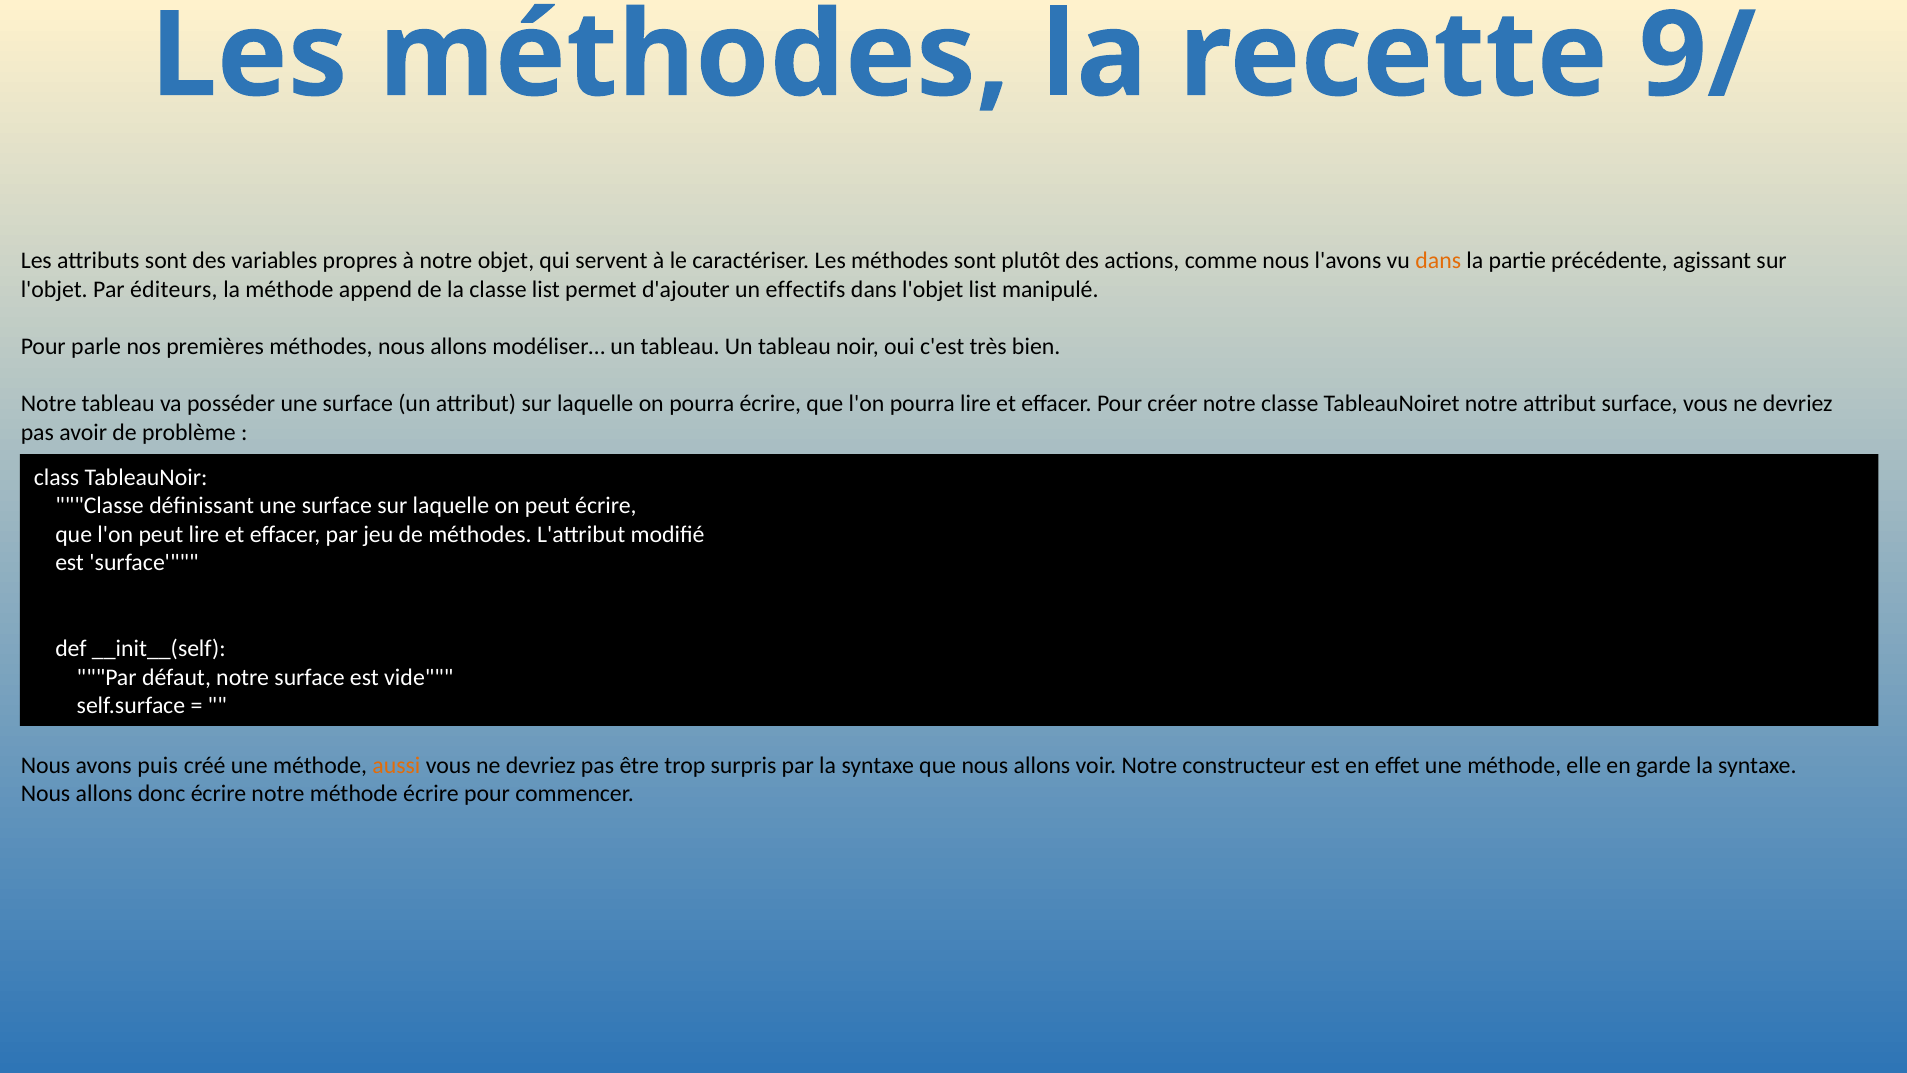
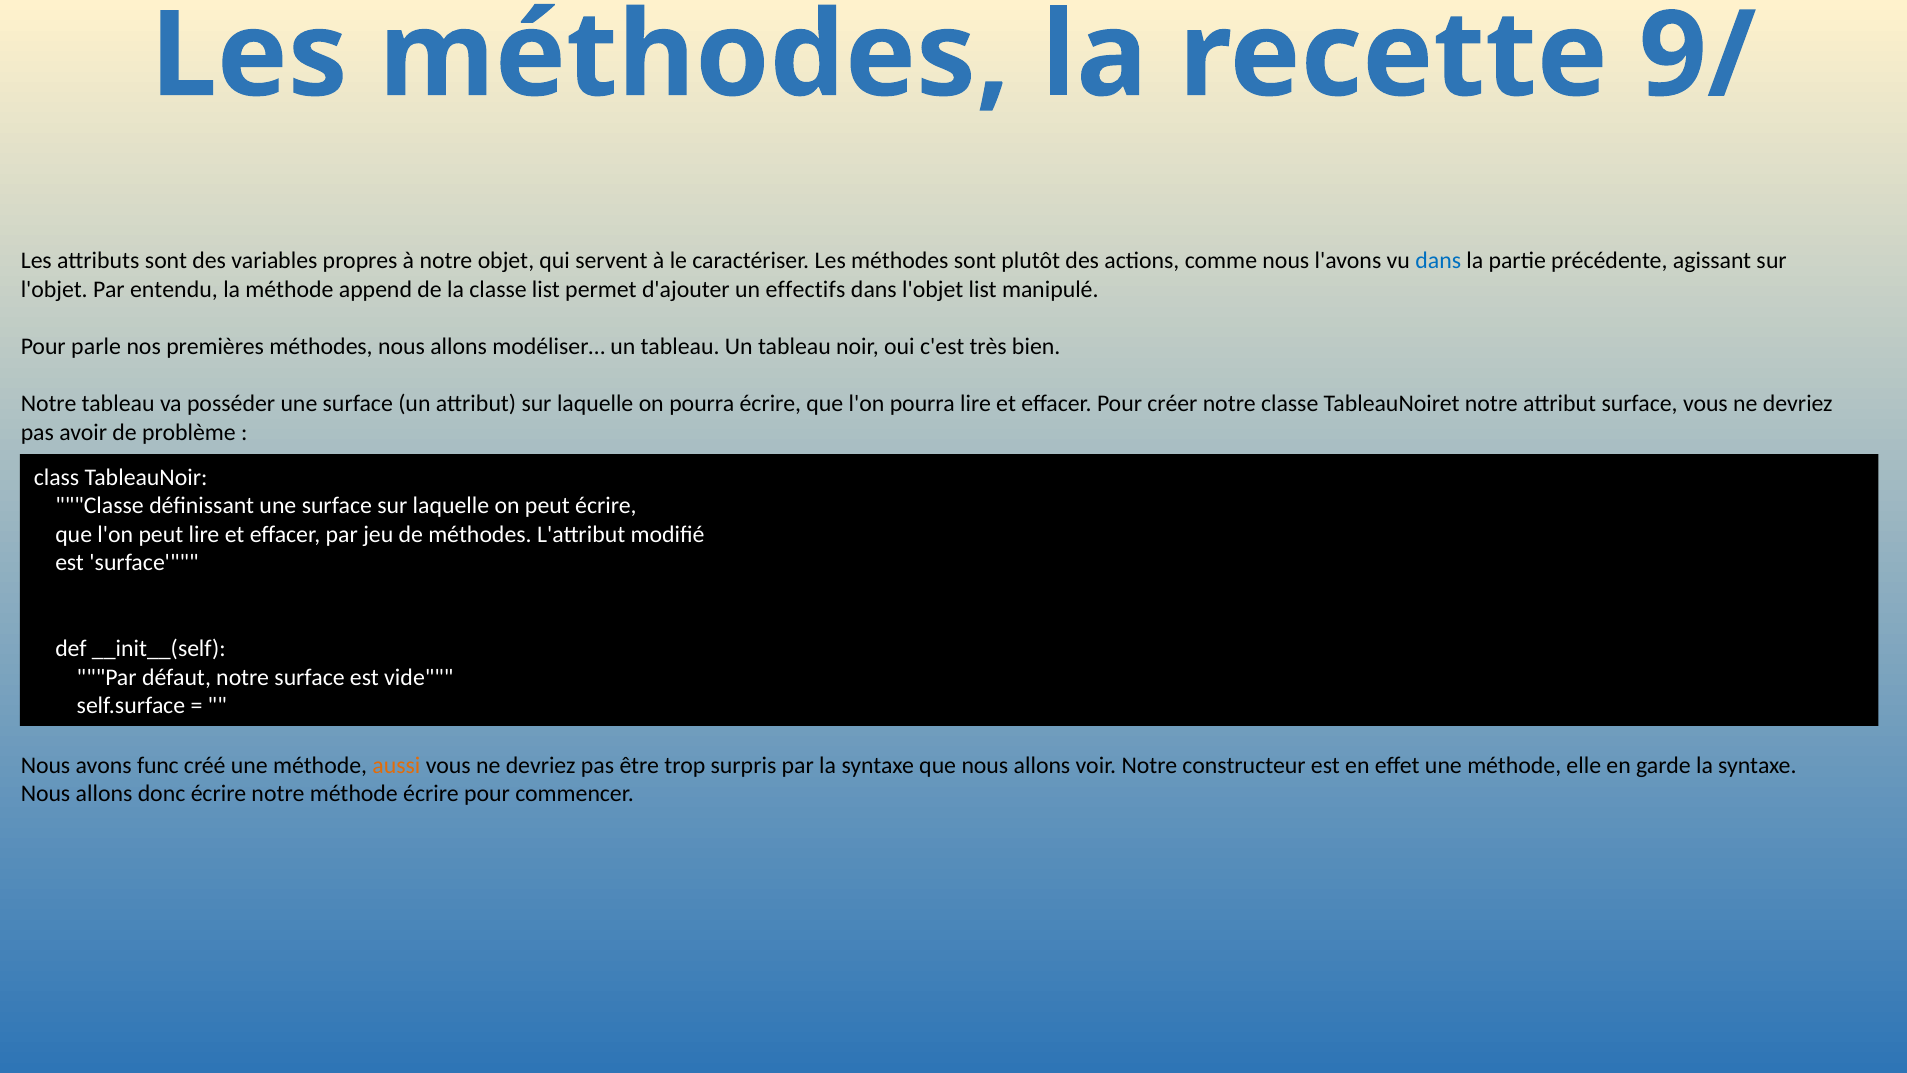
dans at (1438, 260) colour: orange -> blue
éditeurs: éditeurs -> entendu
puis: puis -> func
